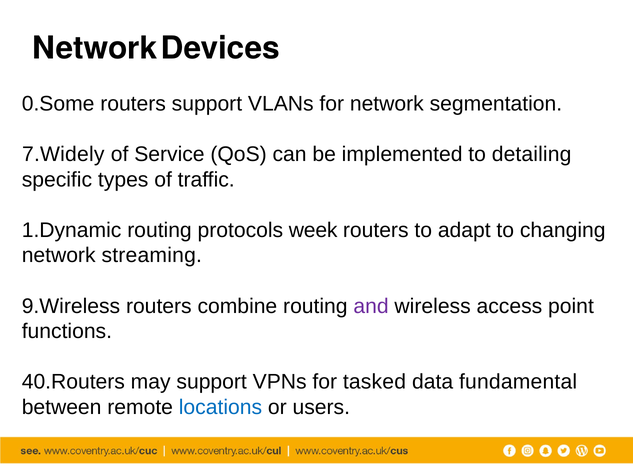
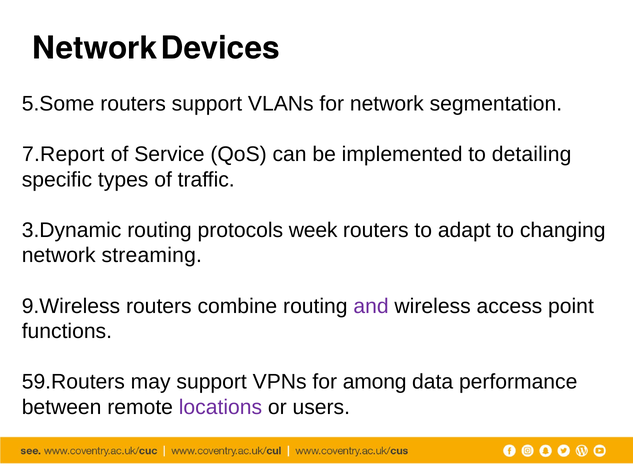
0.Some: 0.Some -> 5.Some
7.Widely: 7.Widely -> 7.Report
1.Dynamic: 1.Dynamic -> 3.Dynamic
40.Routers: 40.Routers -> 59.Routers
tasked: tasked -> among
fundamental: fundamental -> performance
locations colour: blue -> purple
